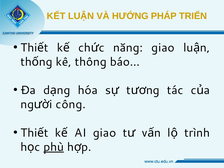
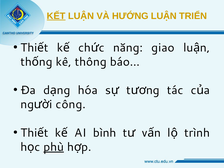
KẾT underline: none -> present
HƯỚNG PHÁP: PHÁP -> LUẬN
AI giao: giao -> bình
